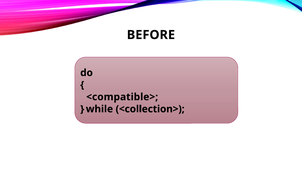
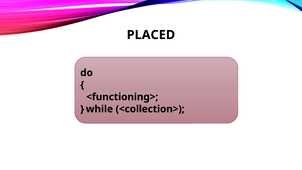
BEFORE: BEFORE -> PLACED
<compatible>: <compatible> -> <functioning>
